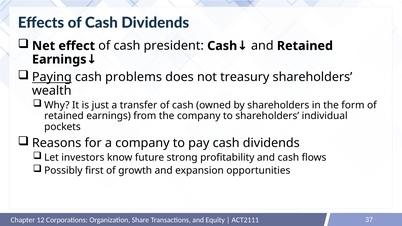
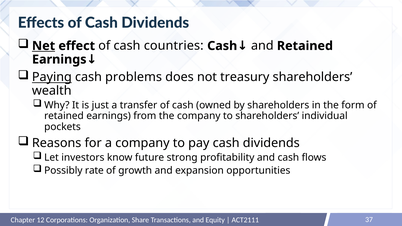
Net underline: none -> present
president: president -> countries
first: first -> rate
